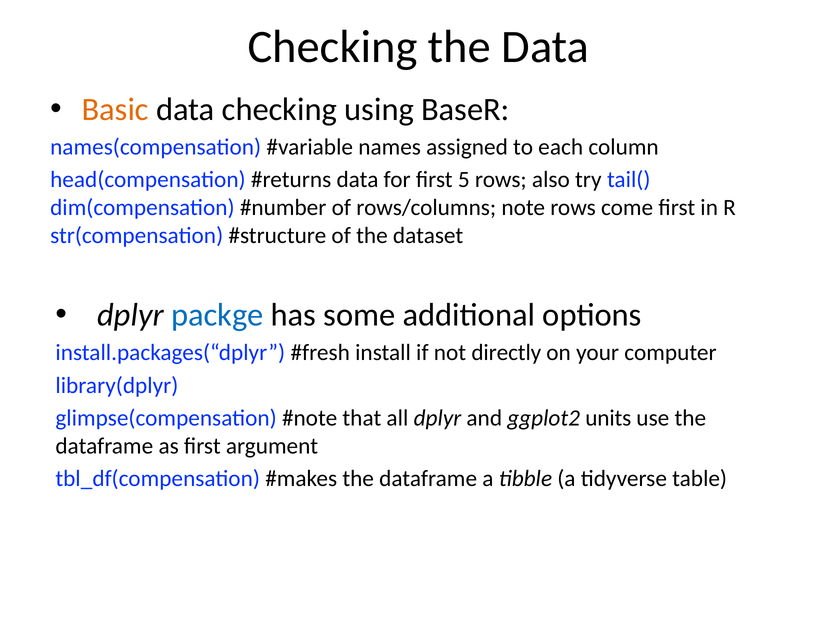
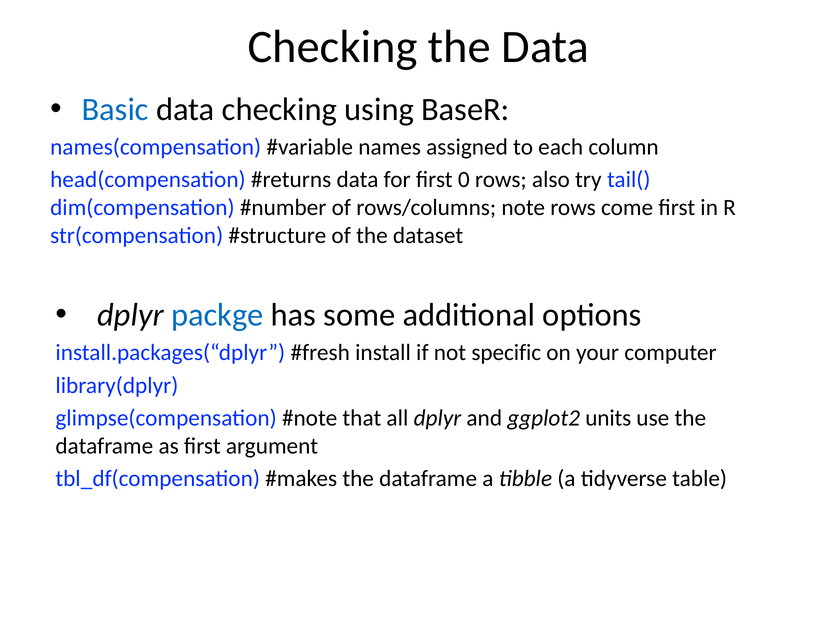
Basic colour: orange -> blue
5: 5 -> 0
directly: directly -> specific
